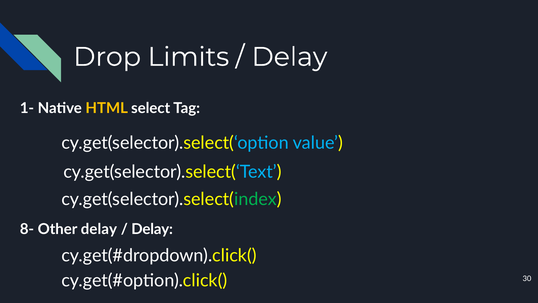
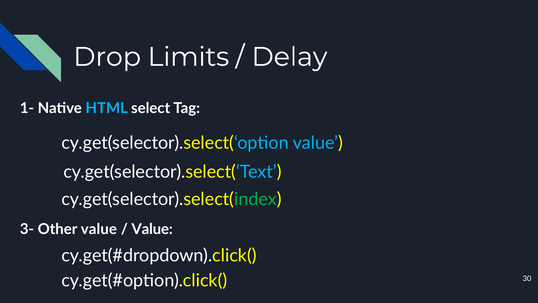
HTML colour: yellow -> light blue
8-: 8- -> 3-
Other delay: delay -> value
Delay at (152, 229): Delay -> Value
